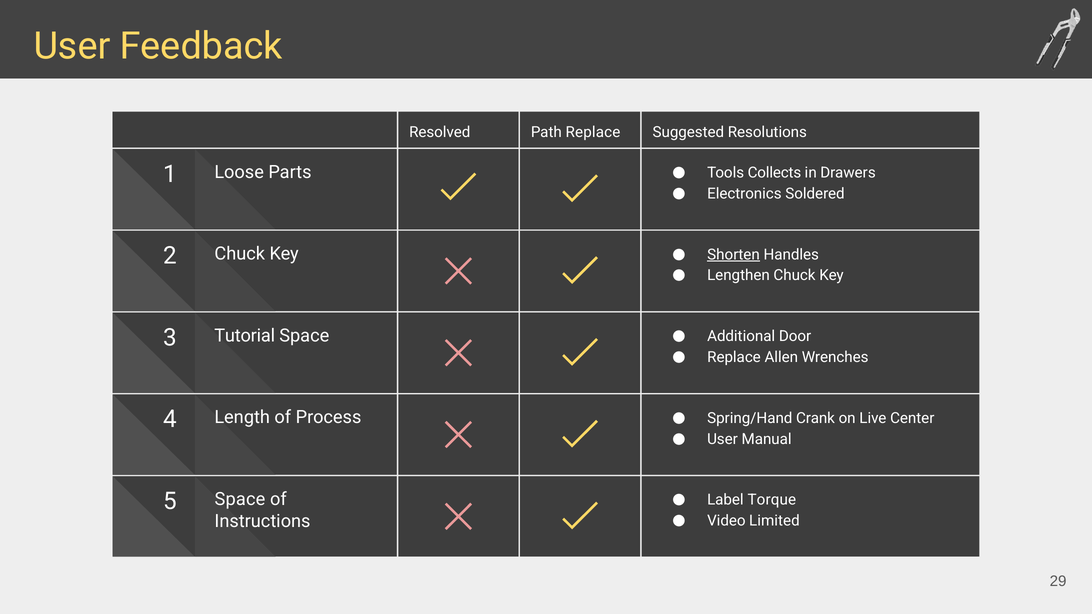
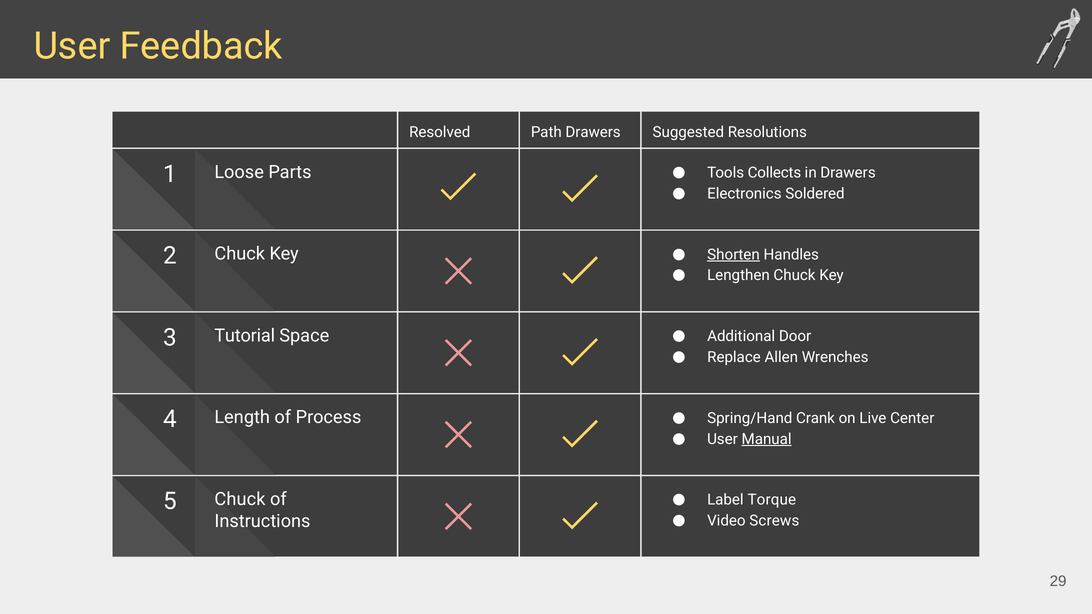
Path Replace: Replace -> Drawers
Manual underline: none -> present
5 Space: Space -> Chuck
Limited: Limited -> Screws
